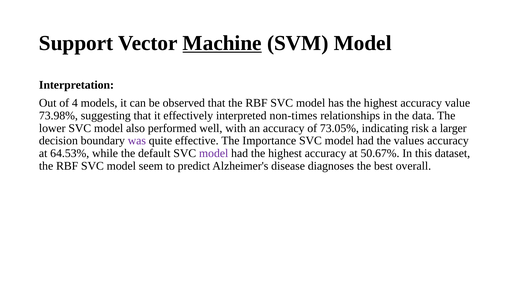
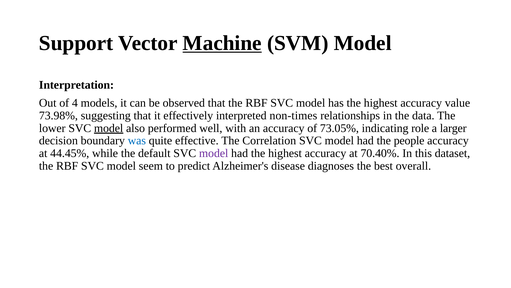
model at (109, 128) underline: none -> present
risk: risk -> role
was colour: purple -> blue
Importance: Importance -> Correlation
values: values -> people
64.53%: 64.53% -> 44.45%
50.67%: 50.67% -> 70.40%
